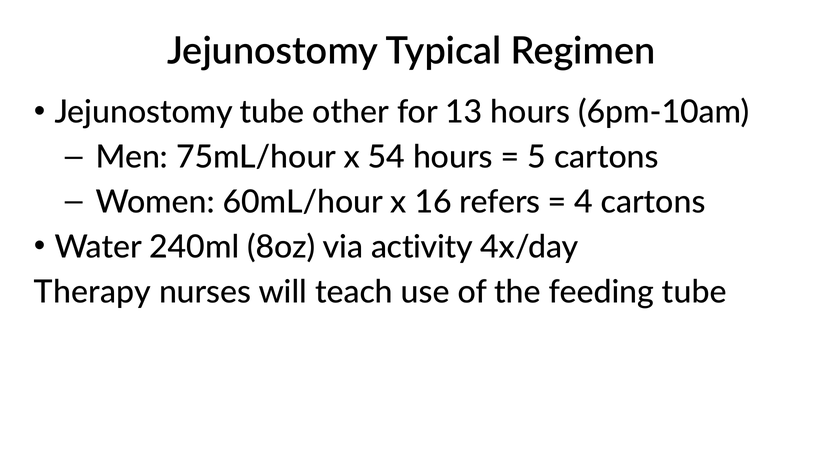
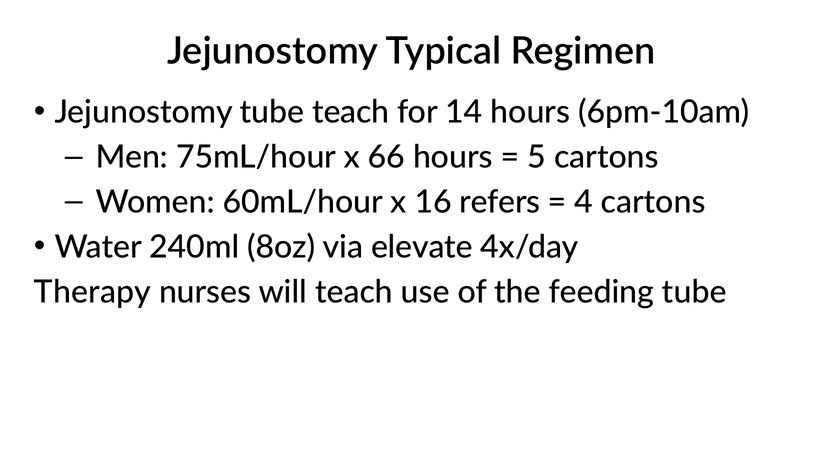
tube other: other -> teach
13: 13 -> 14
54: 54 -> 66
activity: activity -> elevate
